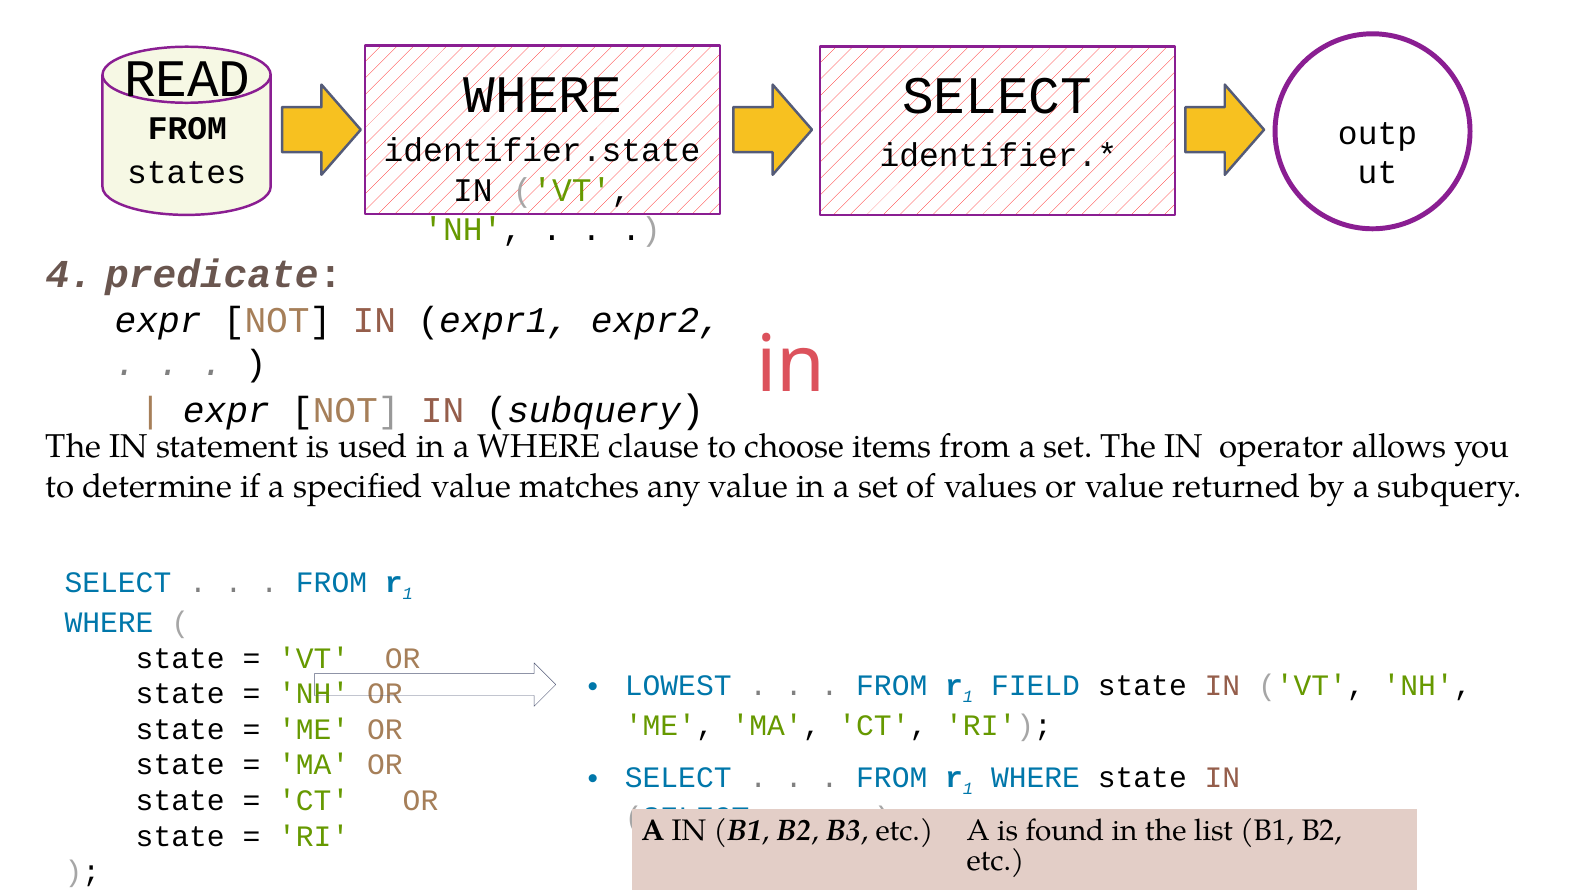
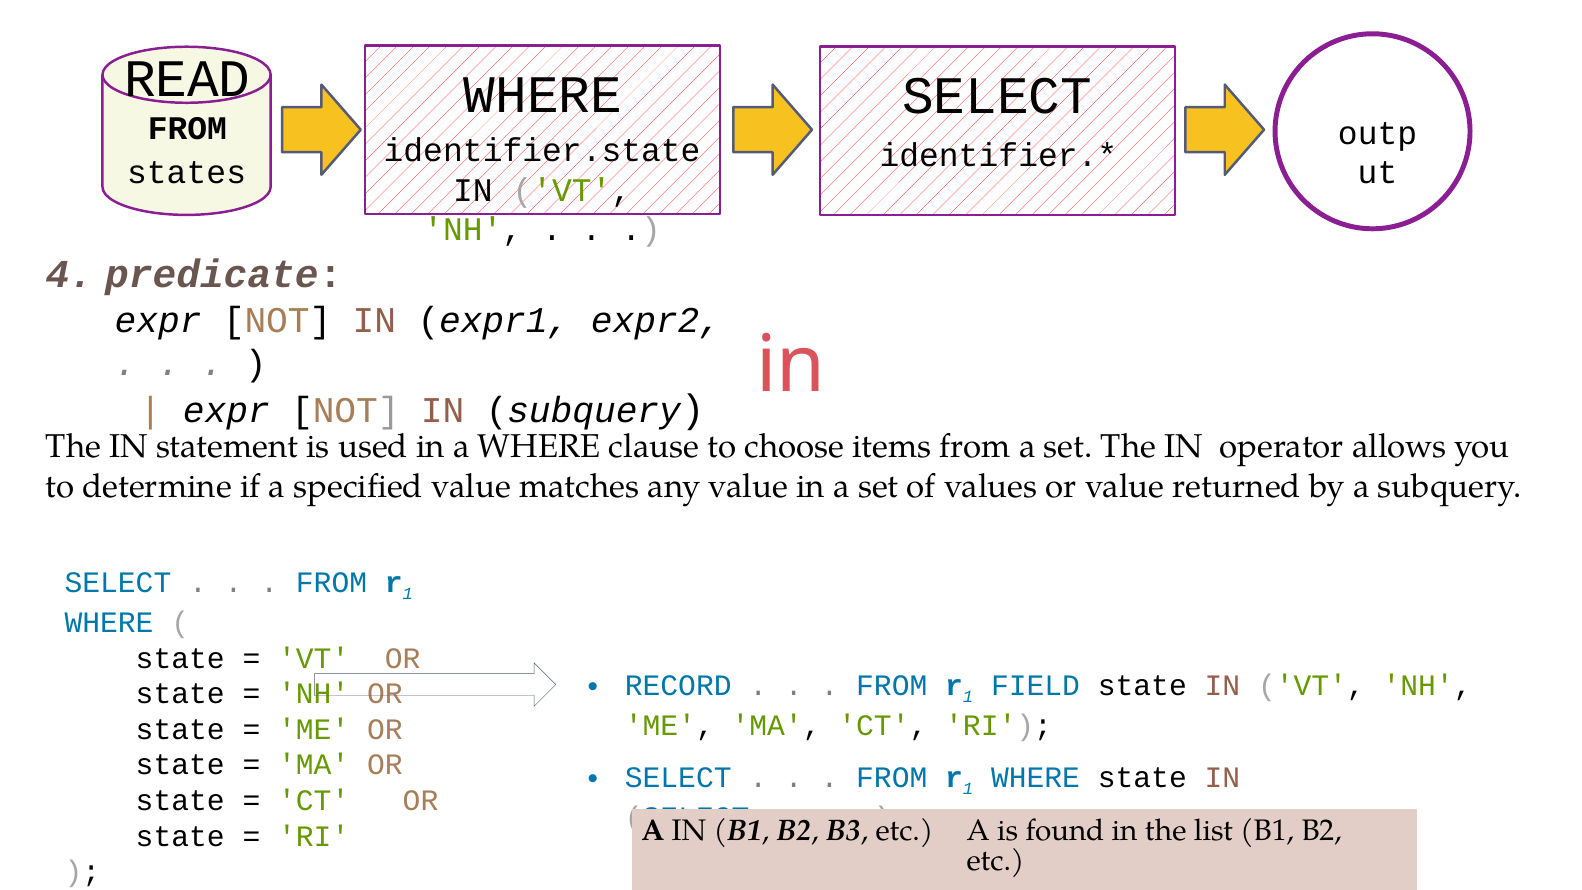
LOWEST: LOWEST -> RECORD
